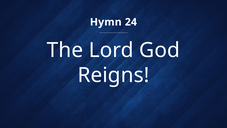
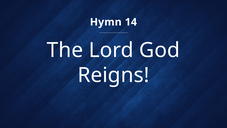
24: 24 -> 14
